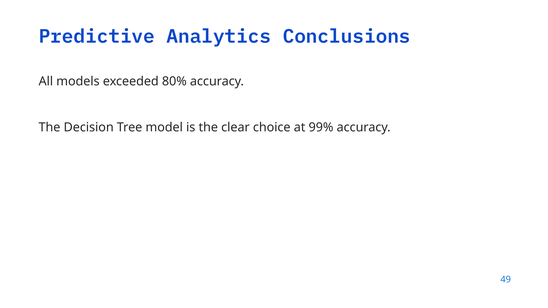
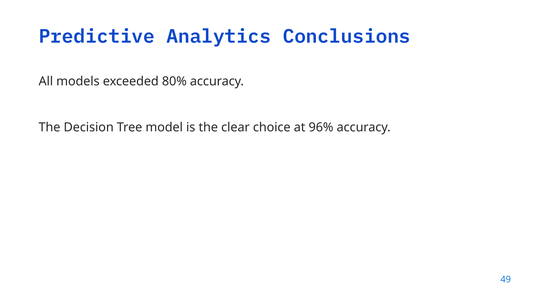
99%: 99% -> 96%
